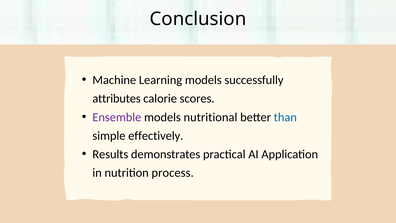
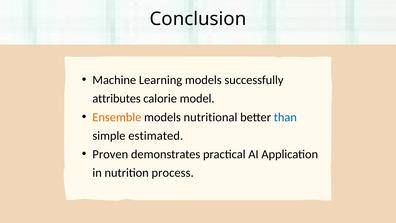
scores: scores -> model
Ensemble colour: purple -> orange
effectively: effectively -> estimated
Results: Results -> Proven
